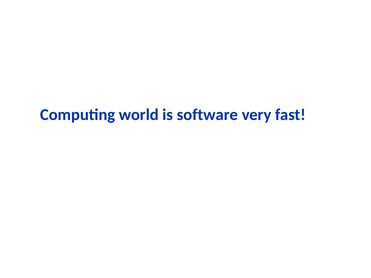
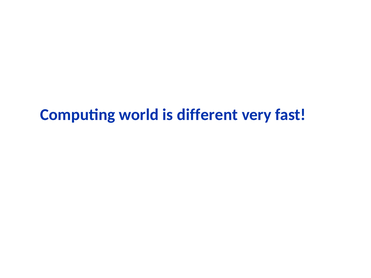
software: software -> different
